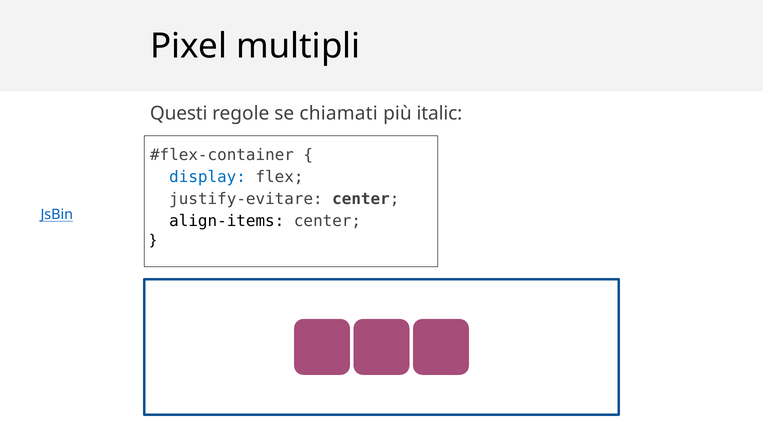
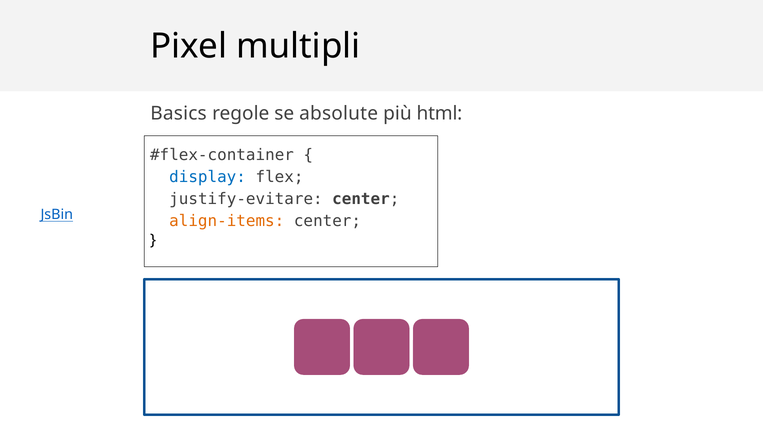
Questi: Questi -> Basics
chiamati: chiamati -> absolute
italic: italic -> html
align-items colour: black -> orange
